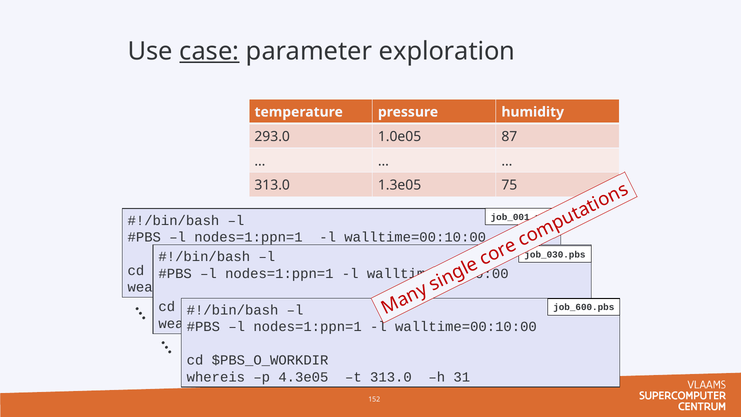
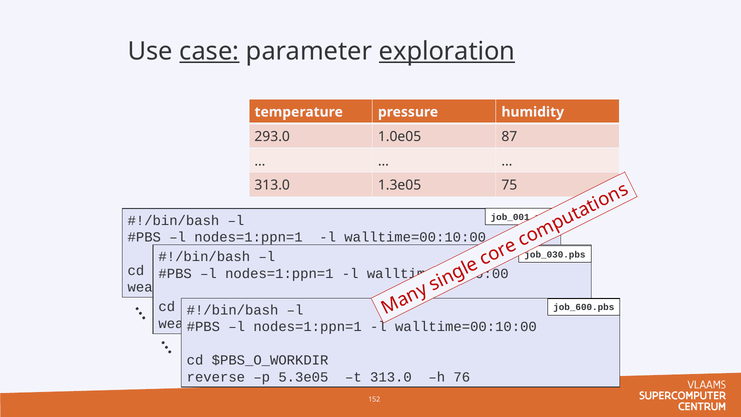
exploration underline: none -> present
whereis: whereis -> reverse
4.3e05: 4.3e05 -> 5.3e05
31: 31 -> 76
